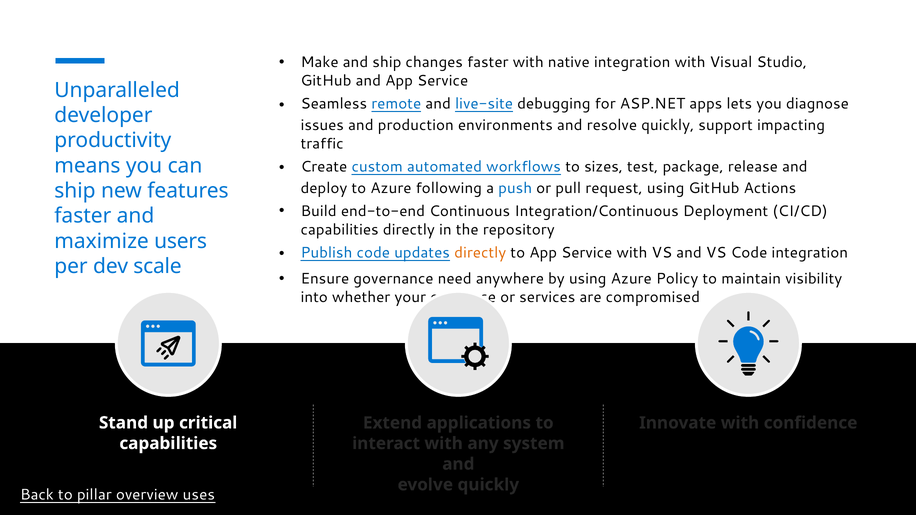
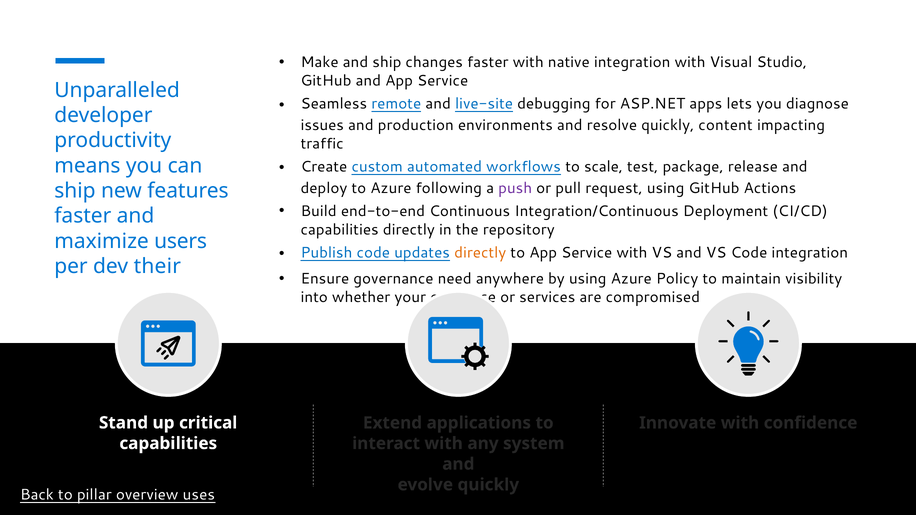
support: support -> content
sizes: sizes -> scale
push colour: blue -> purple
scale: scale -> their
